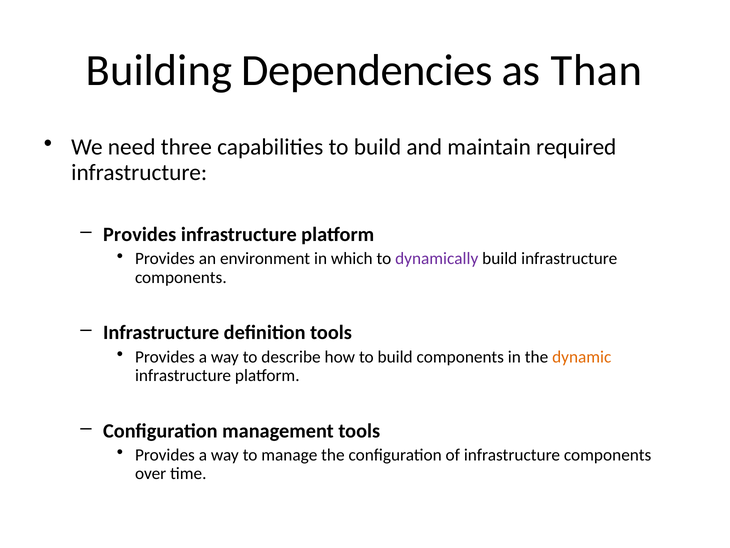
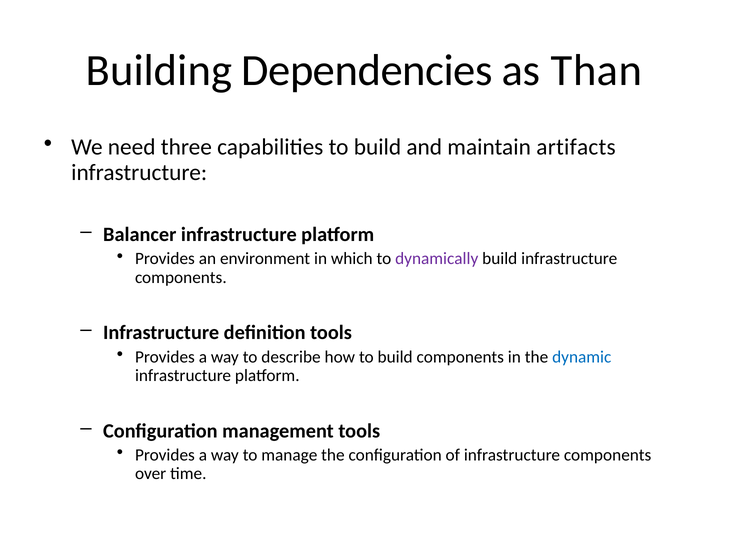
required: required -> artifacts
Provides at (140, 234): Provides -> Balancer
dynamic colour: orange -> blue
